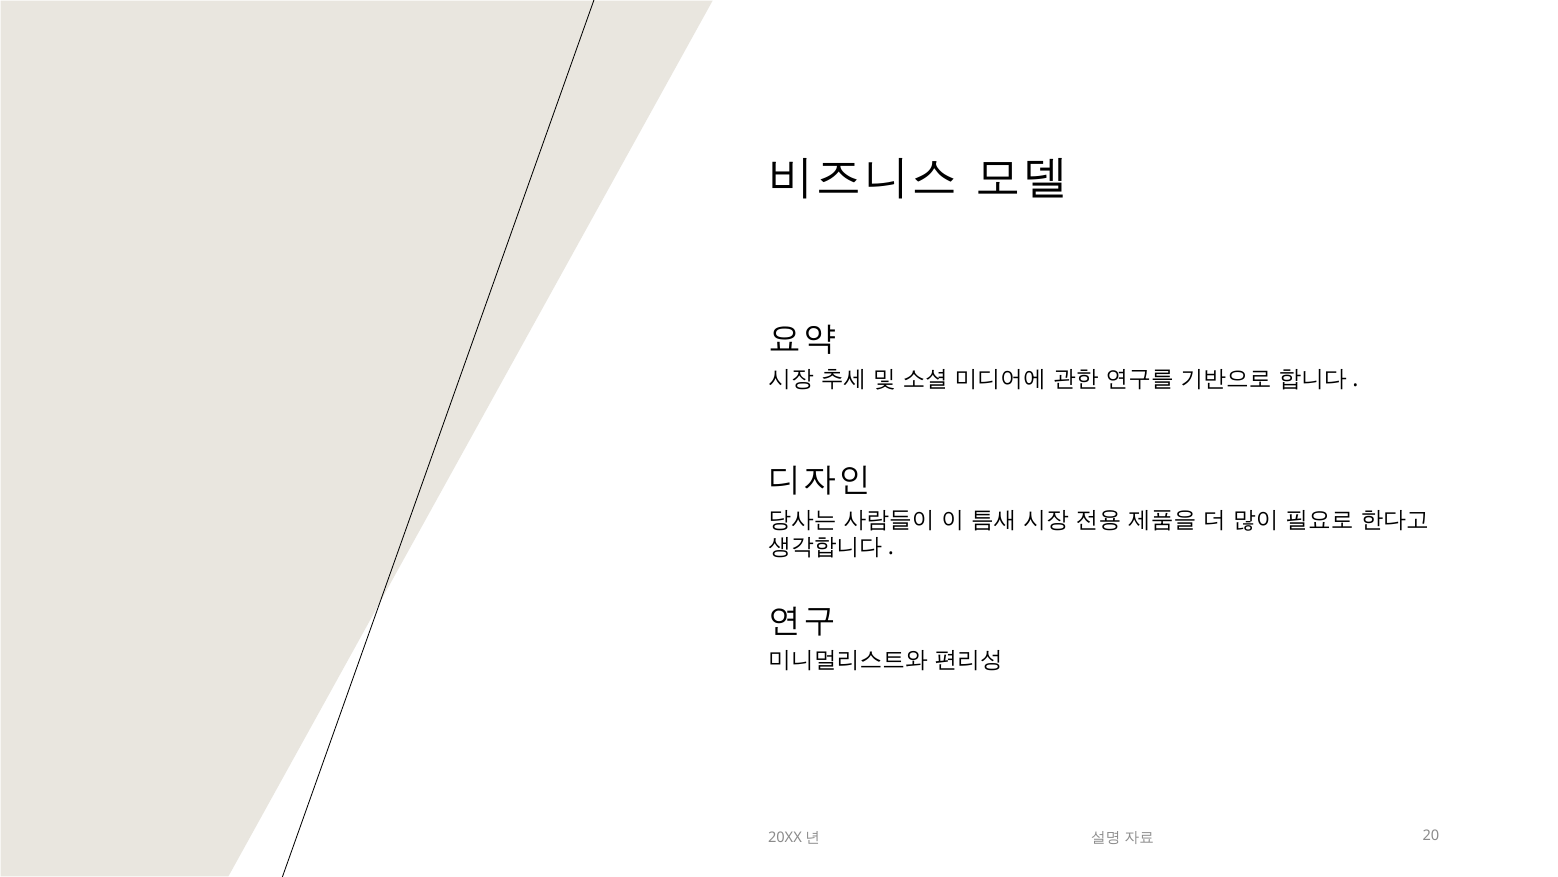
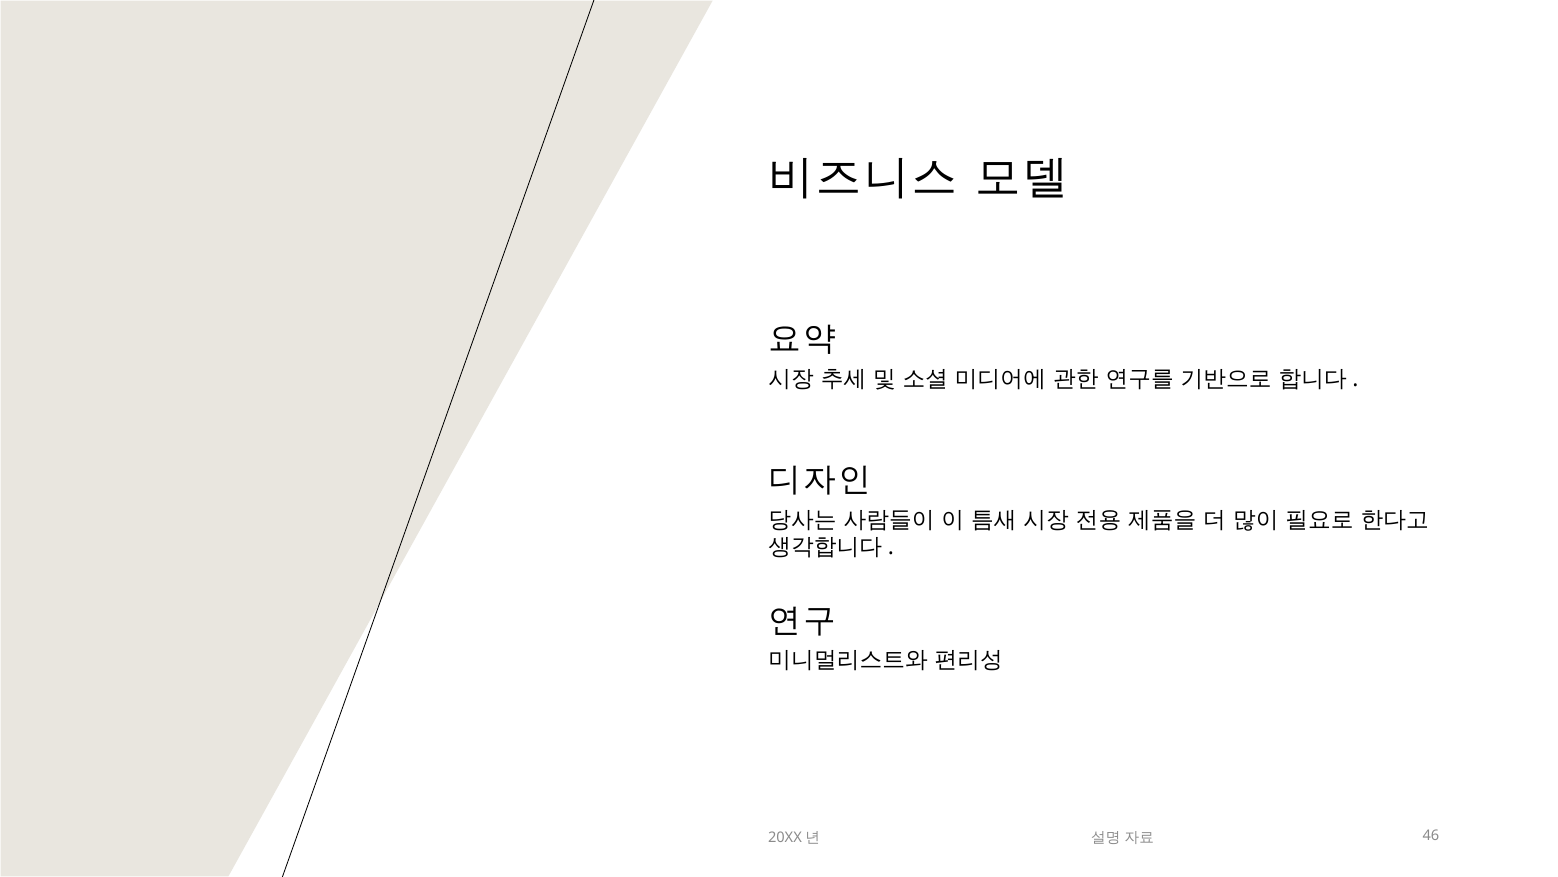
20: 20 -> 46
